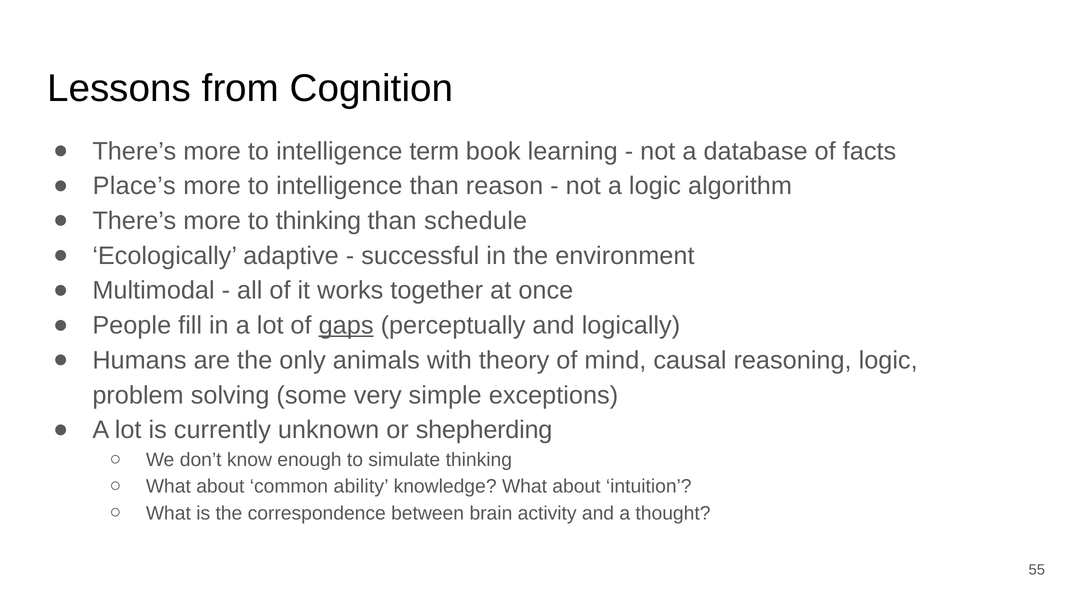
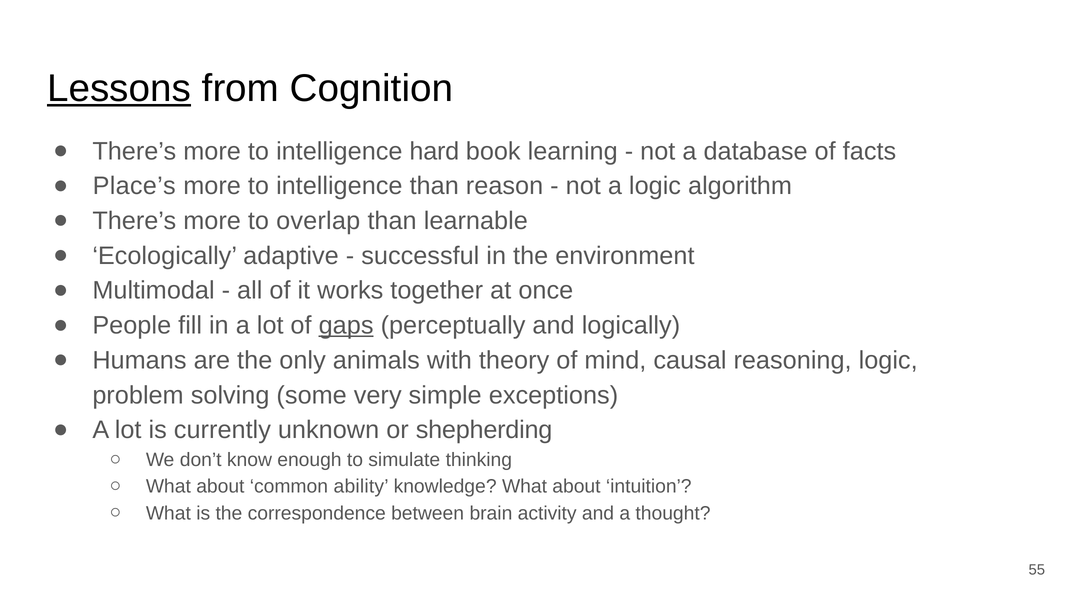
Lessons underline: none -> present
term: term -> hard
to thinking: thinking -> overlap
schedule: schedule -> learnable
